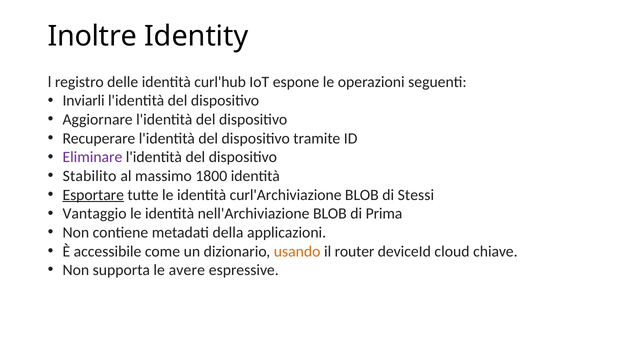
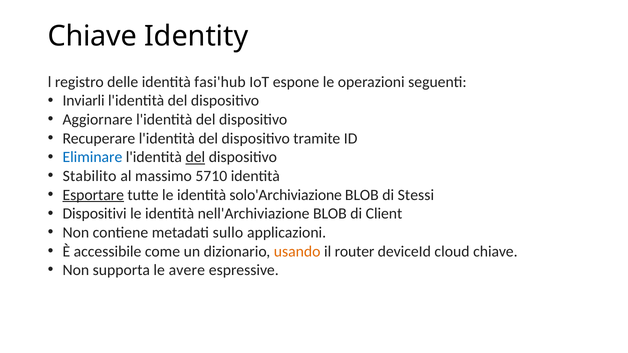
Inoltre at (92, 36): Inoltre -> Chiave
curl'hub: curl'hub -> fasi'hub
Eliminare colour: purple -> blue
del at (195, 157) underline: none -> present
1800: 1800 -> 5710
curl'Archiviazione: curl'Archiviazione -> solo'Archiviazione
Vantaggio: Vantaggio -> Dispositivi
Prima: Prima -> Client
della: della -> sullo
